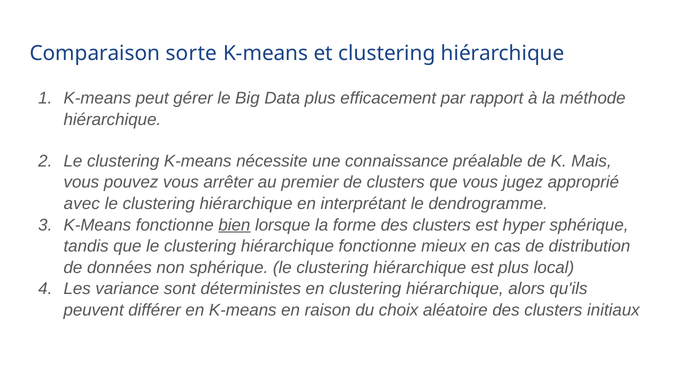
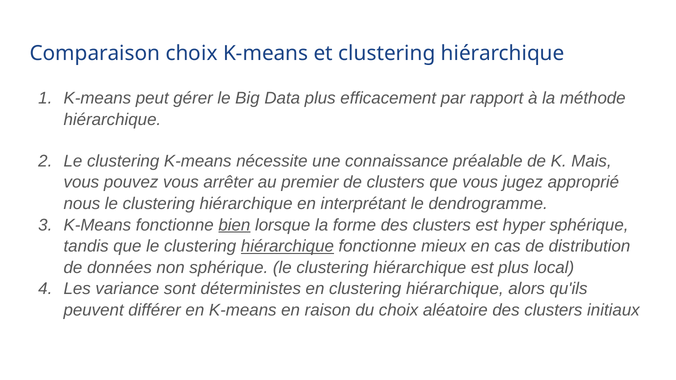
Comparaison sorte: sorte -> choix
avec: avec -> nous
hiérarchique at (287, 246) underline: none -> present
